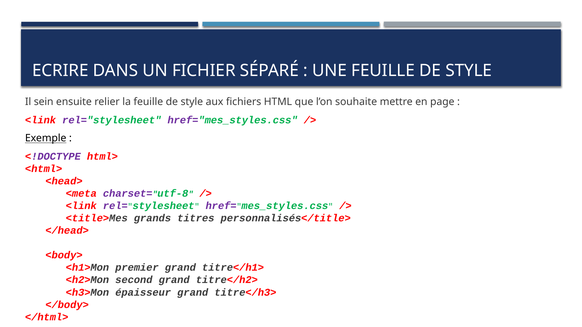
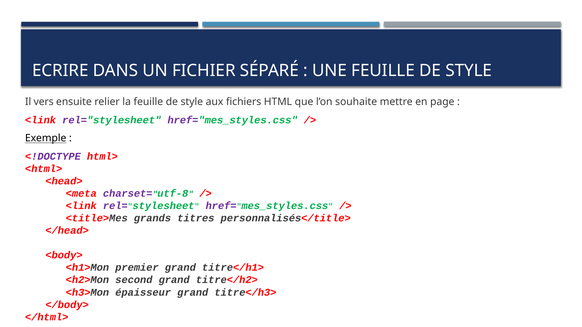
sein: sein -> vers
